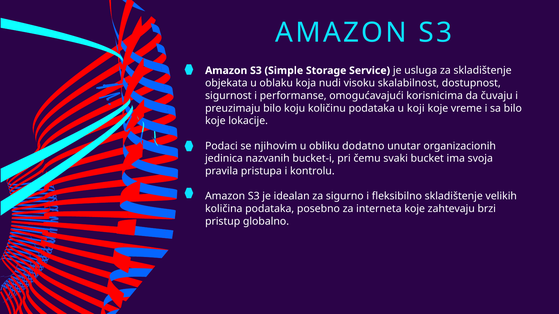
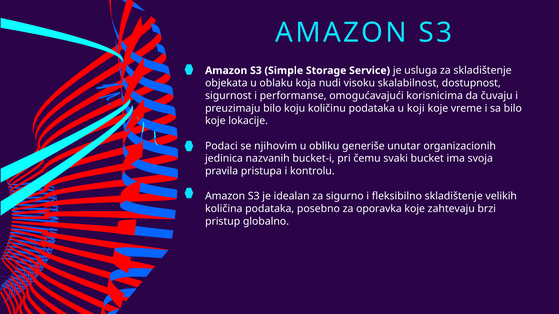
dodatno: dodatno -> generiše
interneta: interneta -> oporavka
